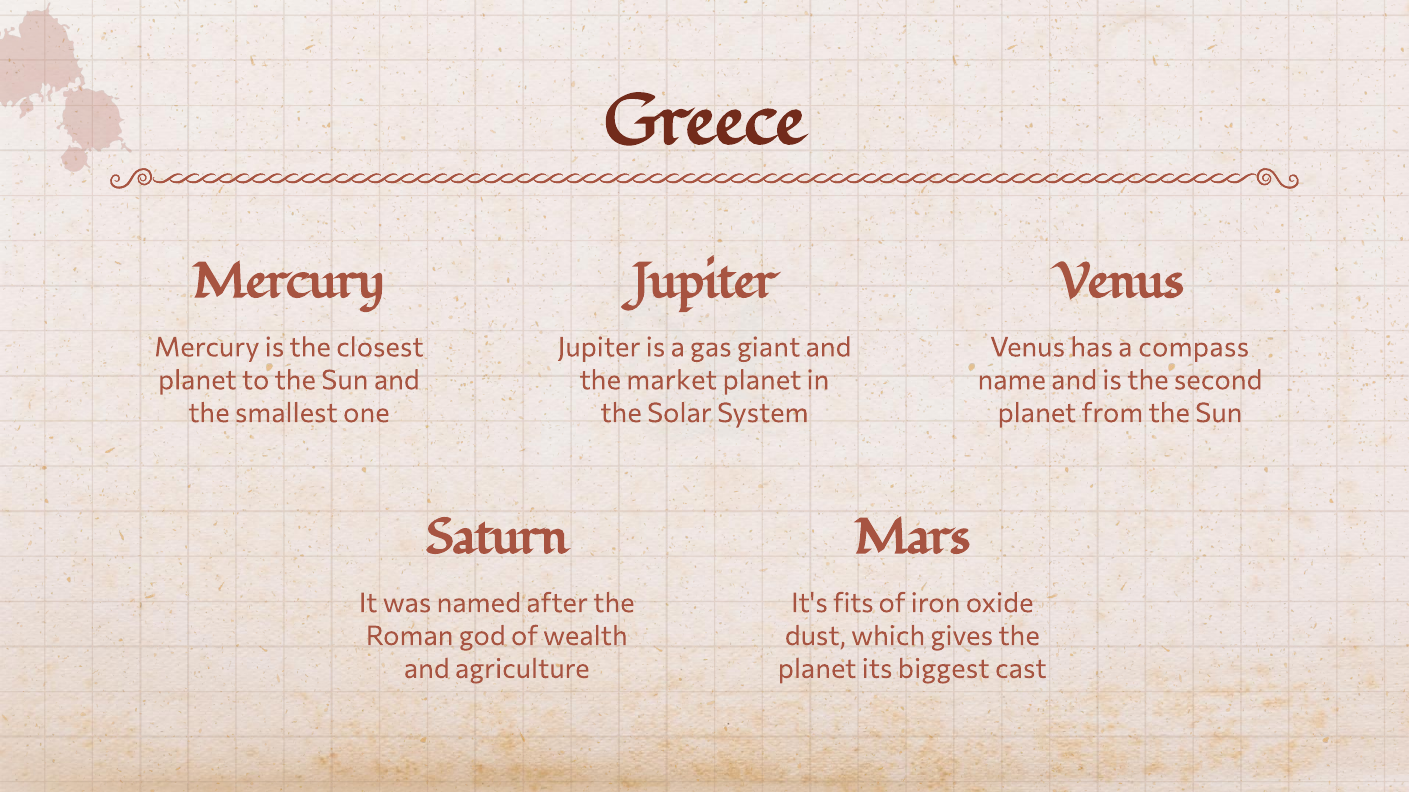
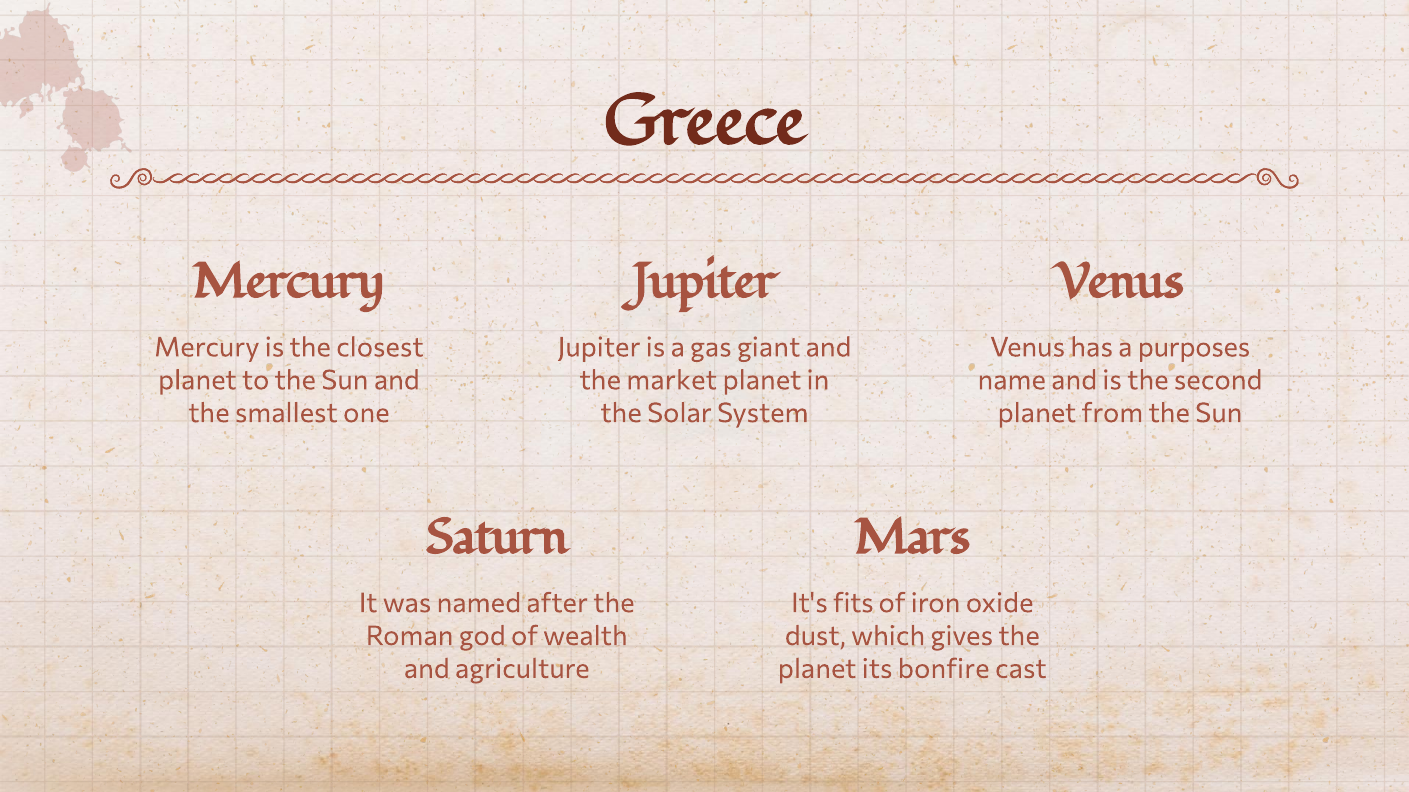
compass: compass -> purposes
biggest: biggest -> bonfire
